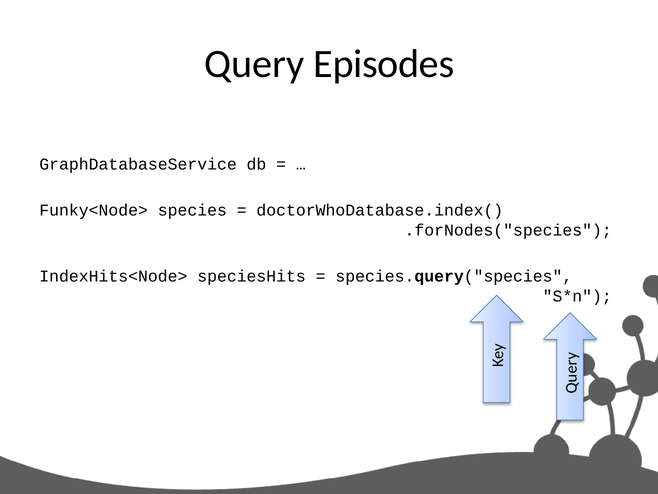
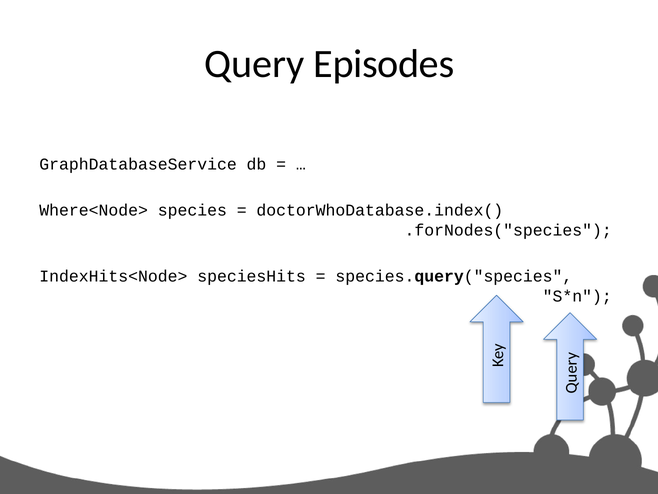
Funky<Node>: Funky<Node> -> Where<Node>
